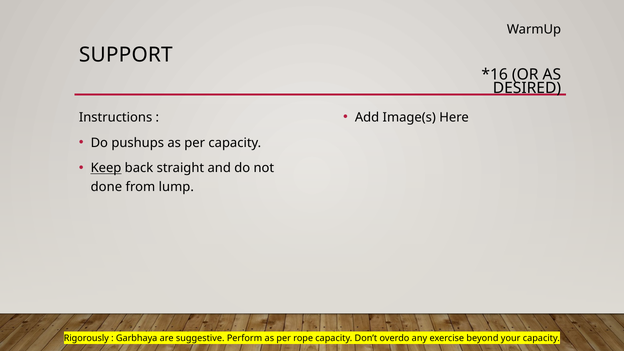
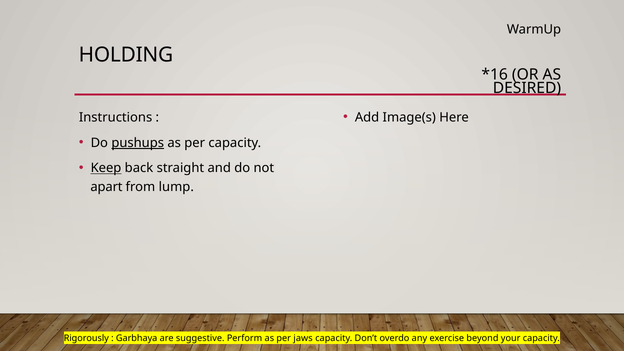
SUPPORT: SUPPORT -> HOLDING
pushups underline: none -> present
done: done -> apart
rope: rope -> jaws
